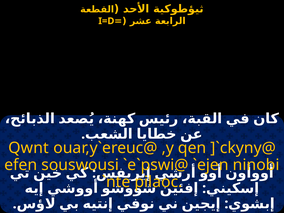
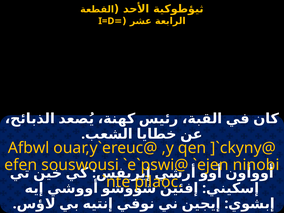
Qwnt: Qwnt -> Afbwl
